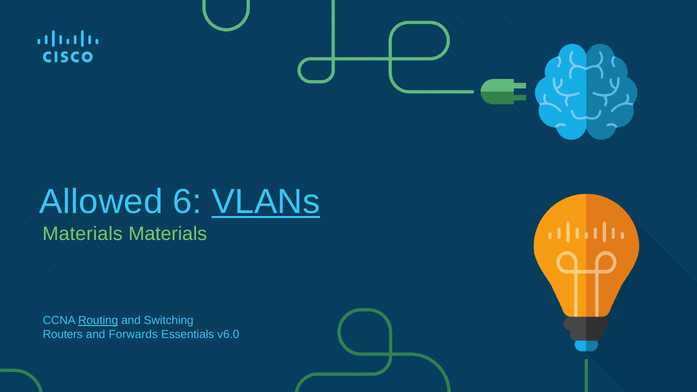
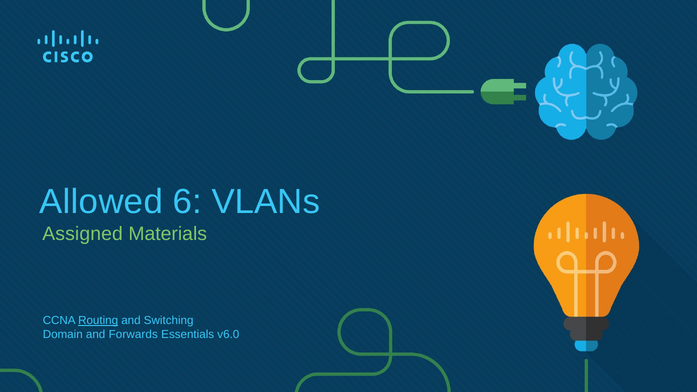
VLANs underline: present -> none
Materials at (83, 234): Materials -> Assigned
Routers: Routers -> Domain
